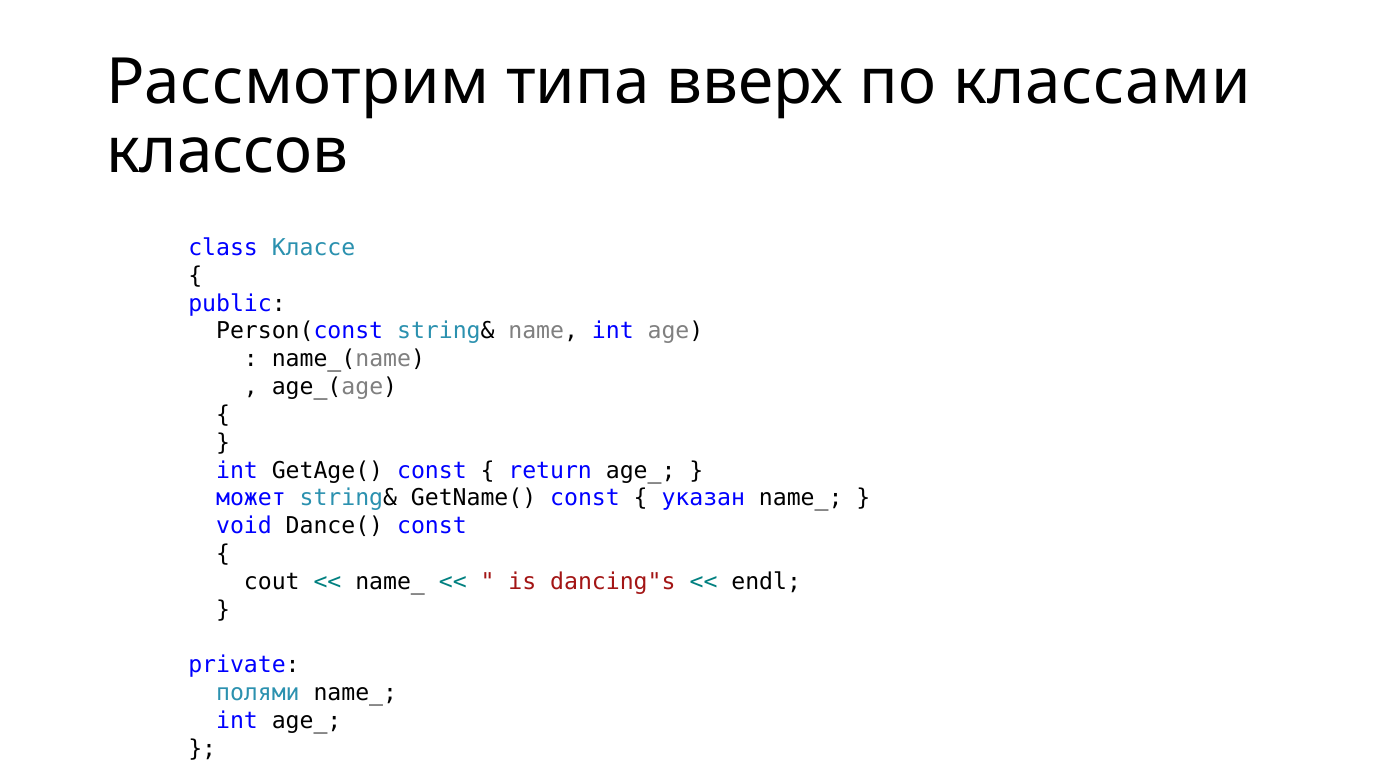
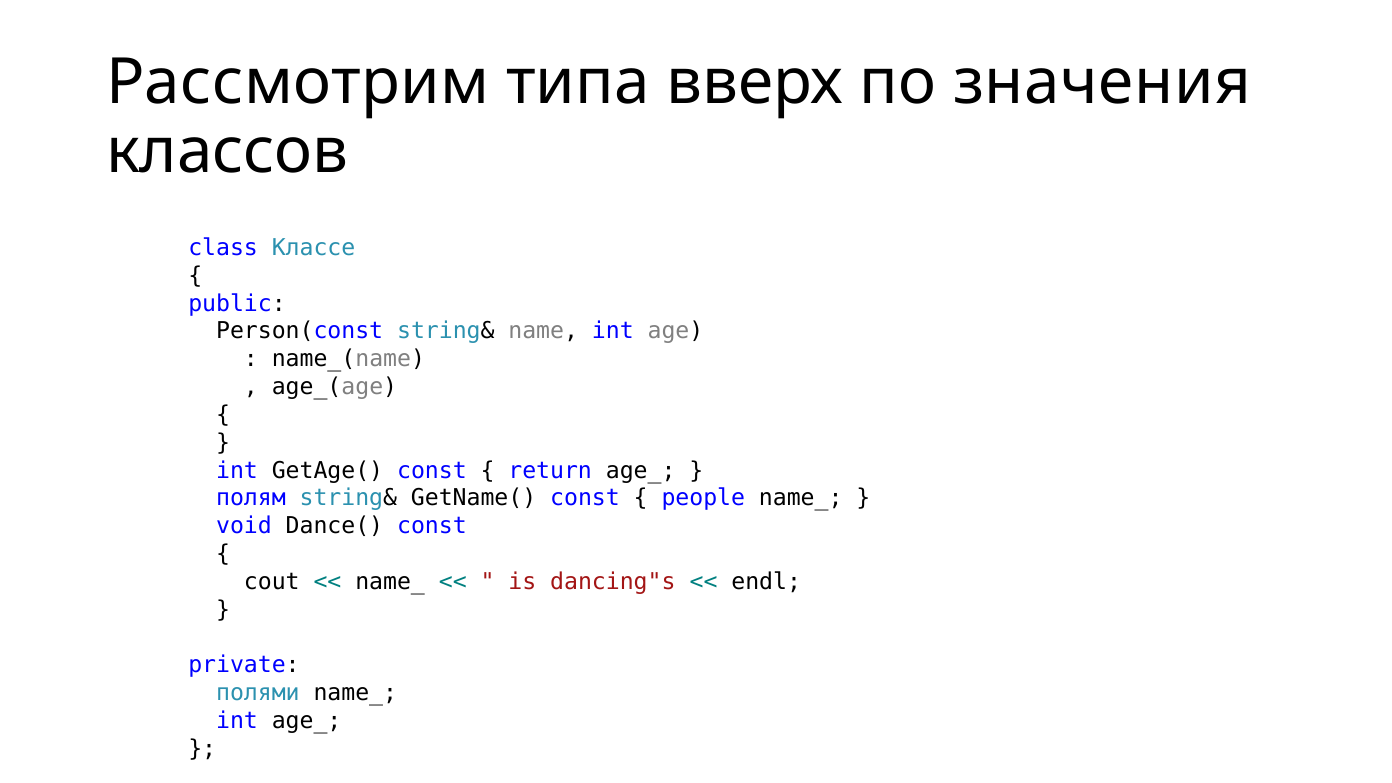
классами: классами -> значения
может: может -> полям
указан: указан -> people
